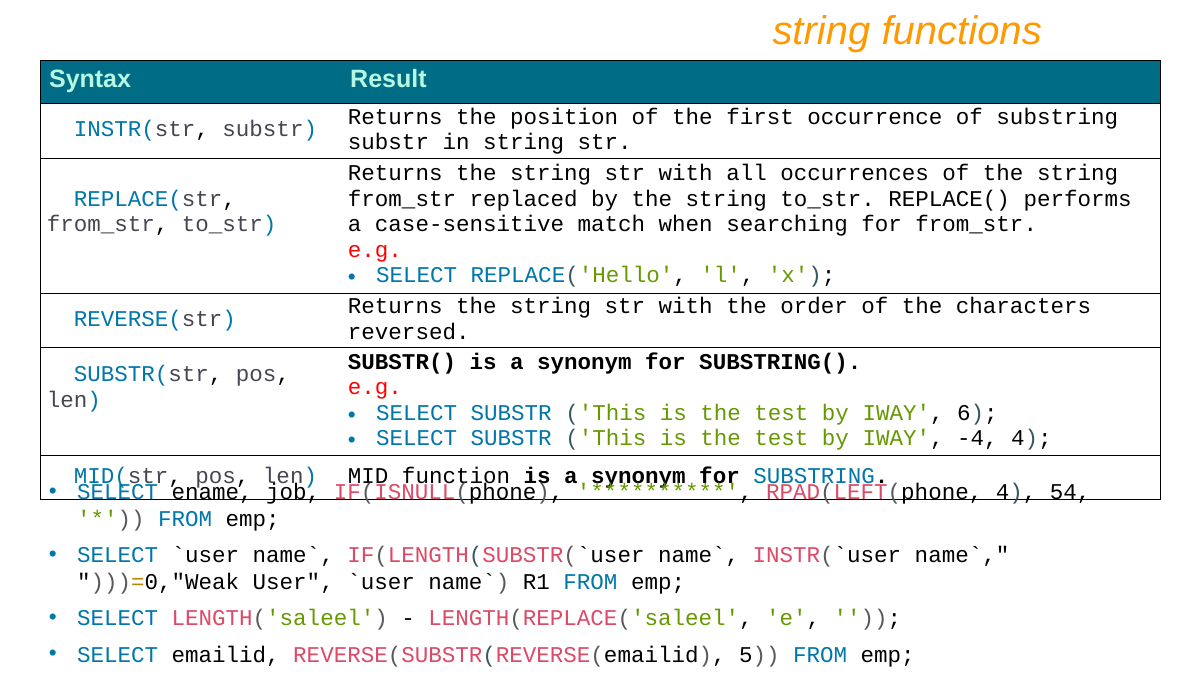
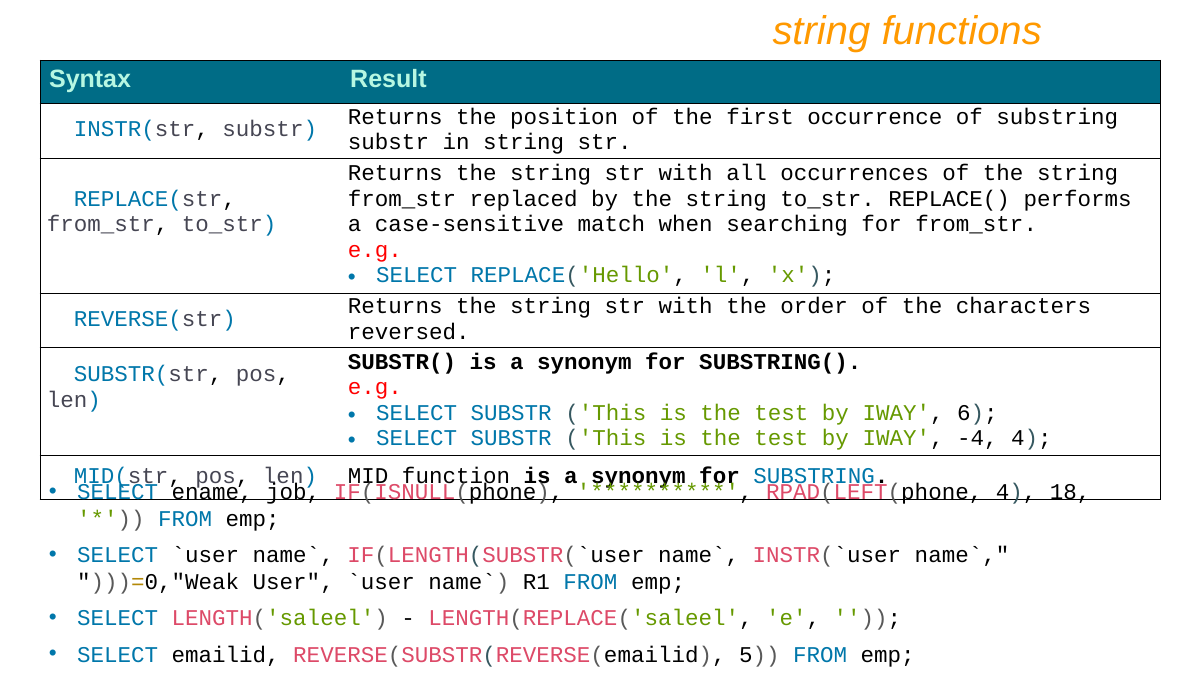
54: 54 -> 18
